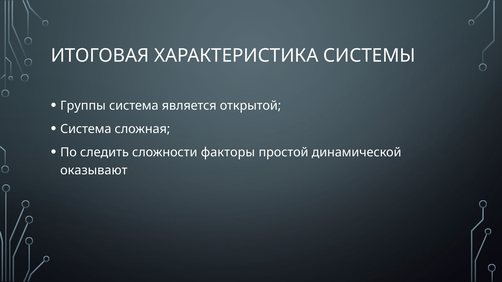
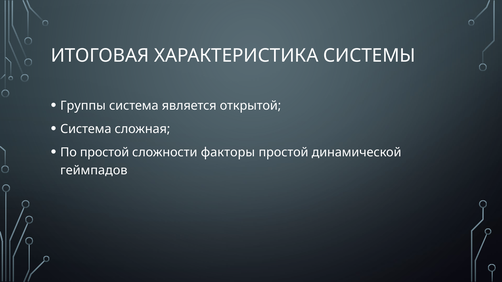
По следить: следить -> простой
оказывают: оказывают -> геймпадов
